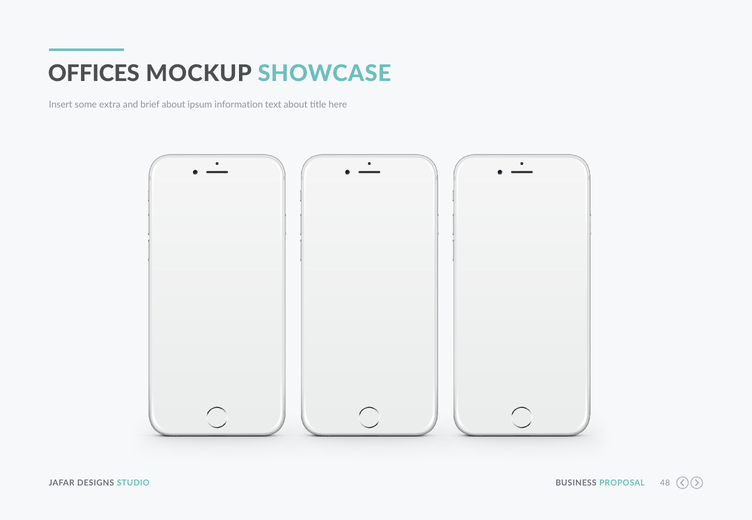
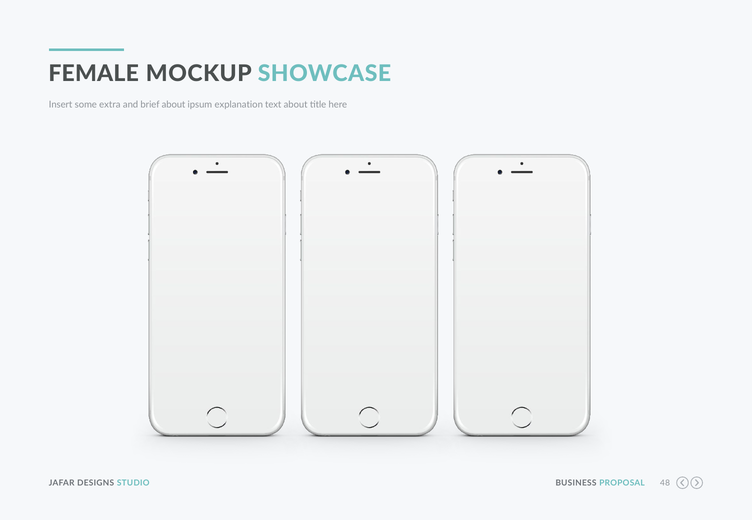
OFFICES: OFFICES -> FEMALE
information: information -> explanation
